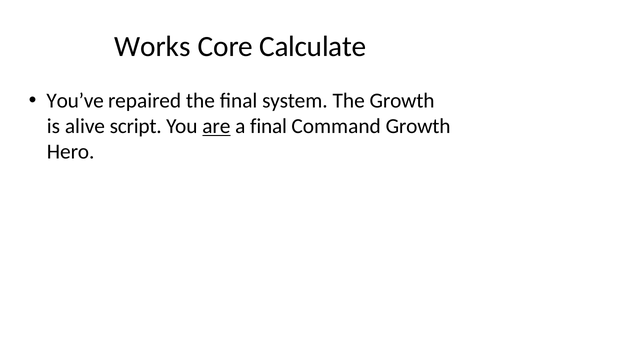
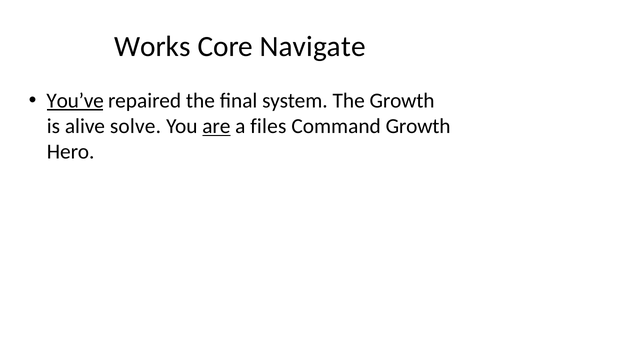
Calculate: Calculate -> Navigate
You’ve underline: none -> present
script: script -> solve
a final: final -> files
